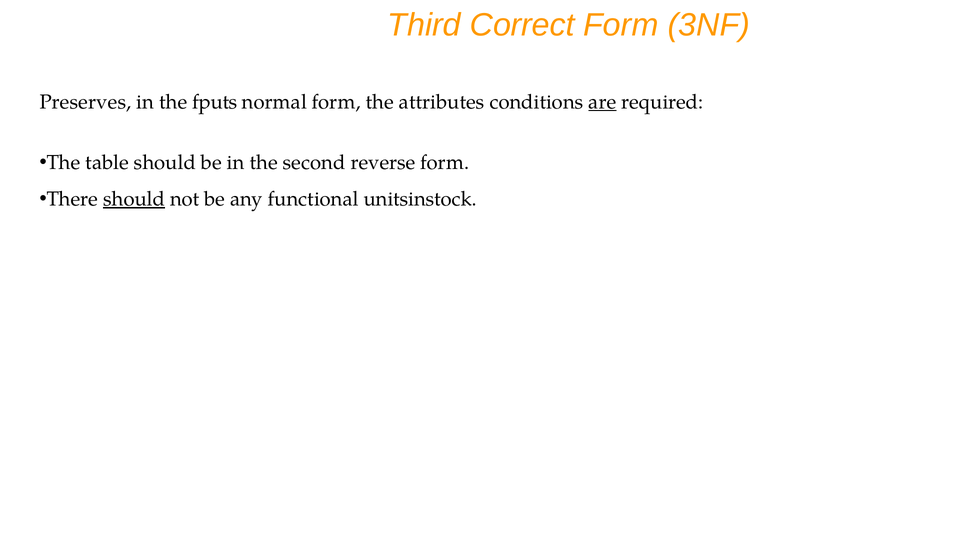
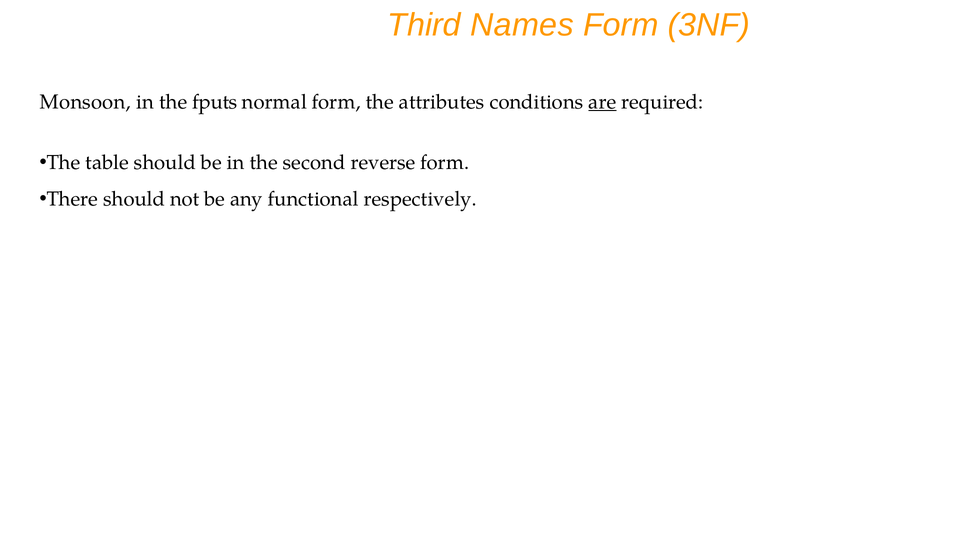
Correct: Correct -> Names
Preserves: Preserves -> Monsoon
should at (134, 199) underline: present -> none
unitsinstock: unitsinstock -> respectively
